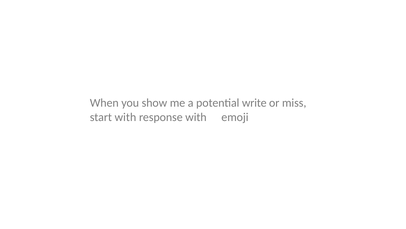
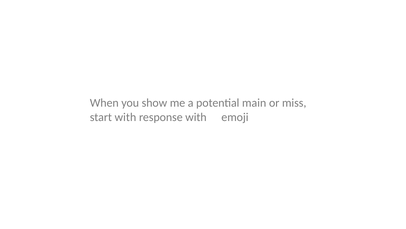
write: write -> main
